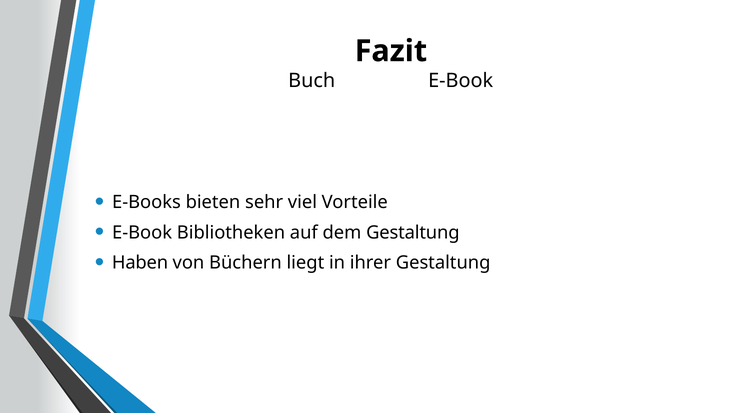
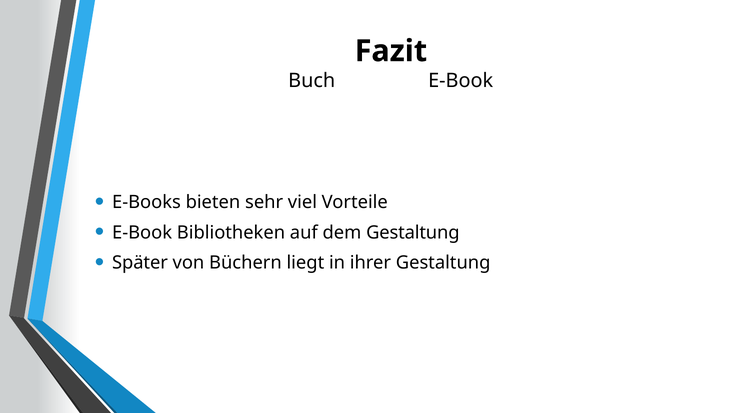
Haben: Haben -> Später
